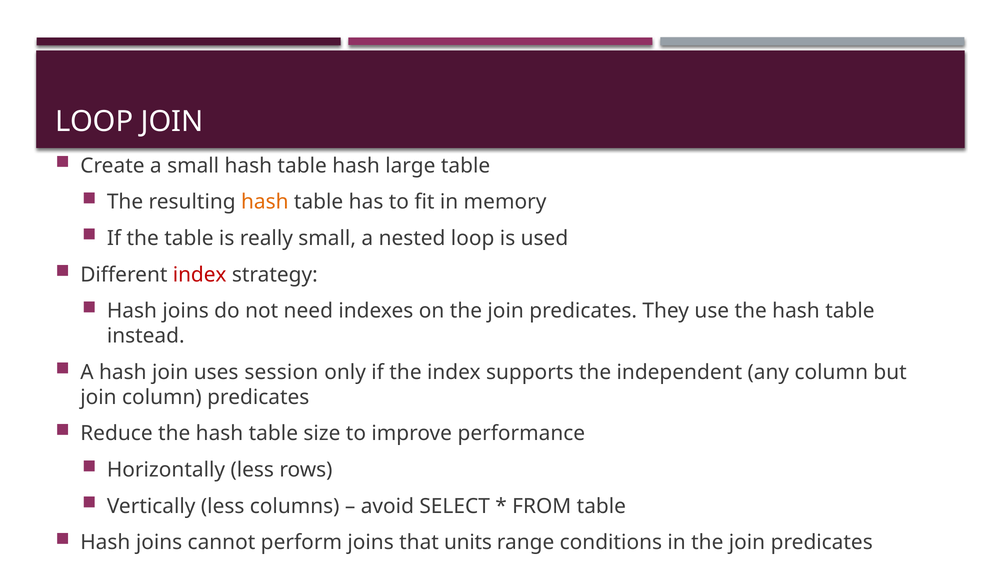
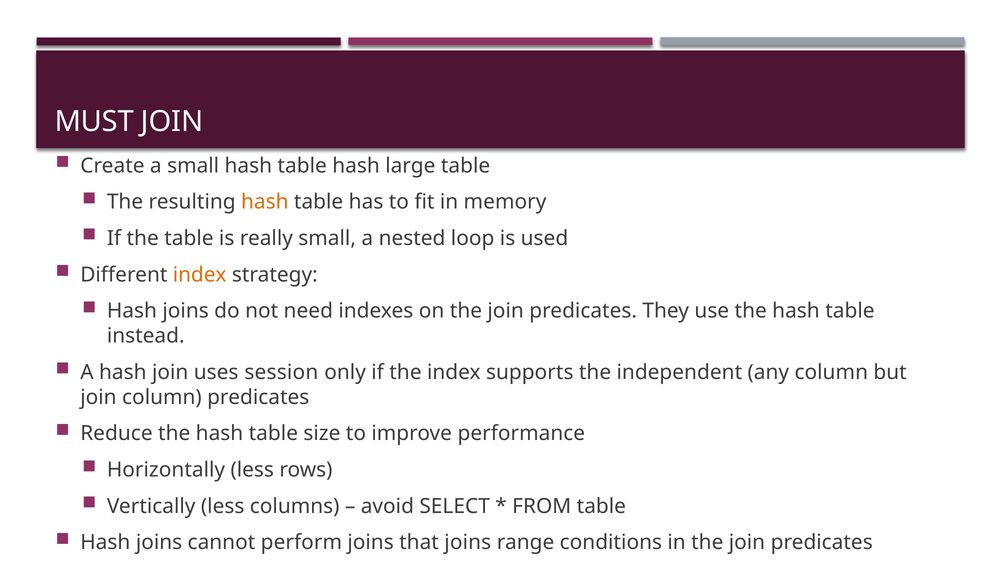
LOOP at (94, 122): LOOP -> MUST
index at (200, 275) colour: red -> orange
that units: units -> joins
